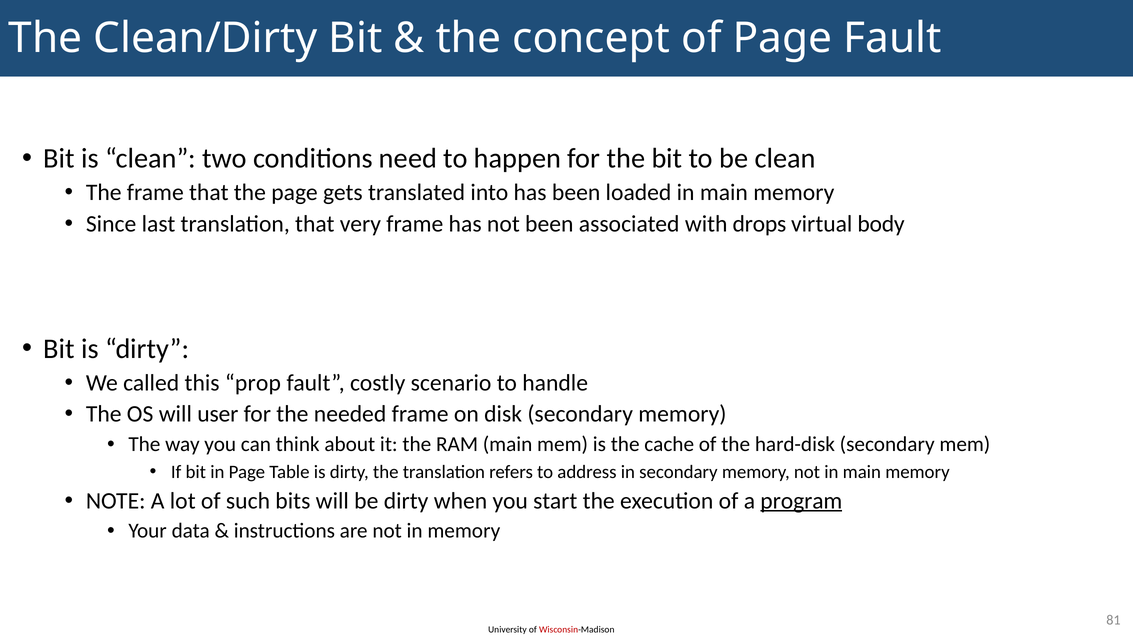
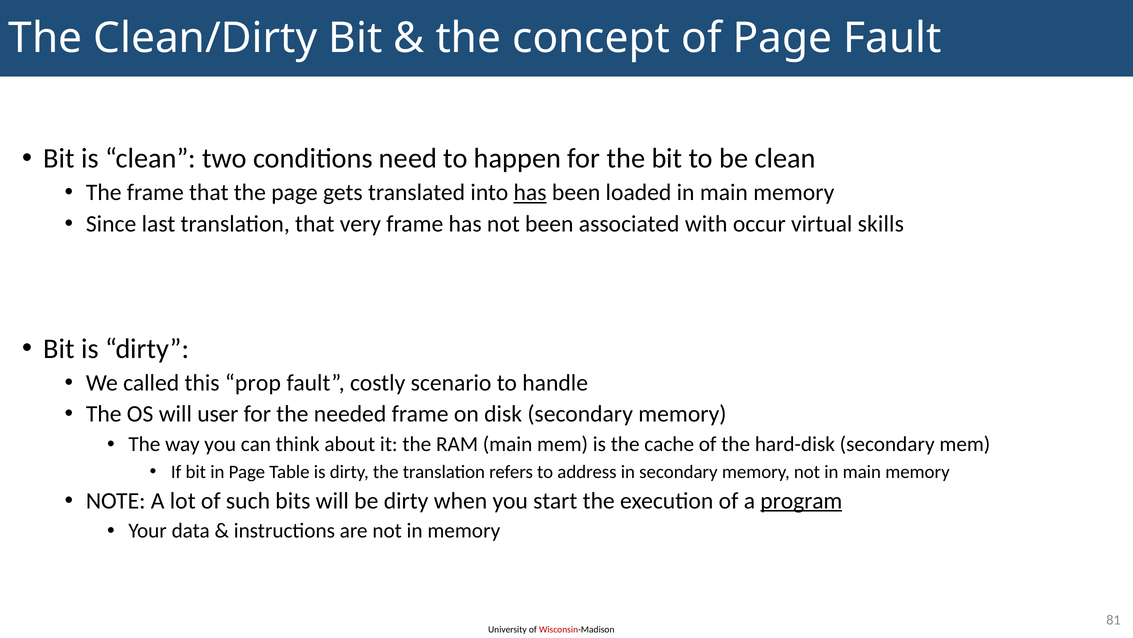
has at (530, 192) underline: none -> present
drops: drops -> occur
body: body -> skills
